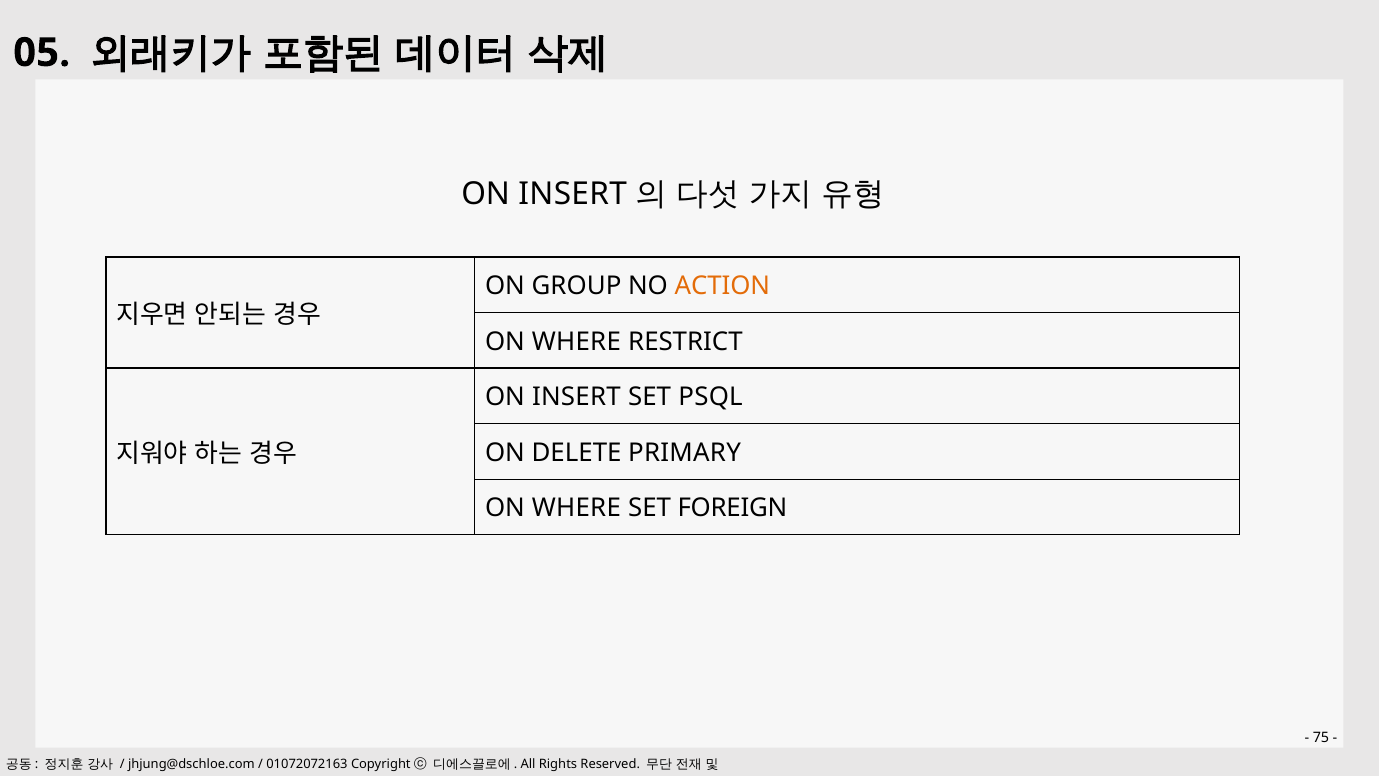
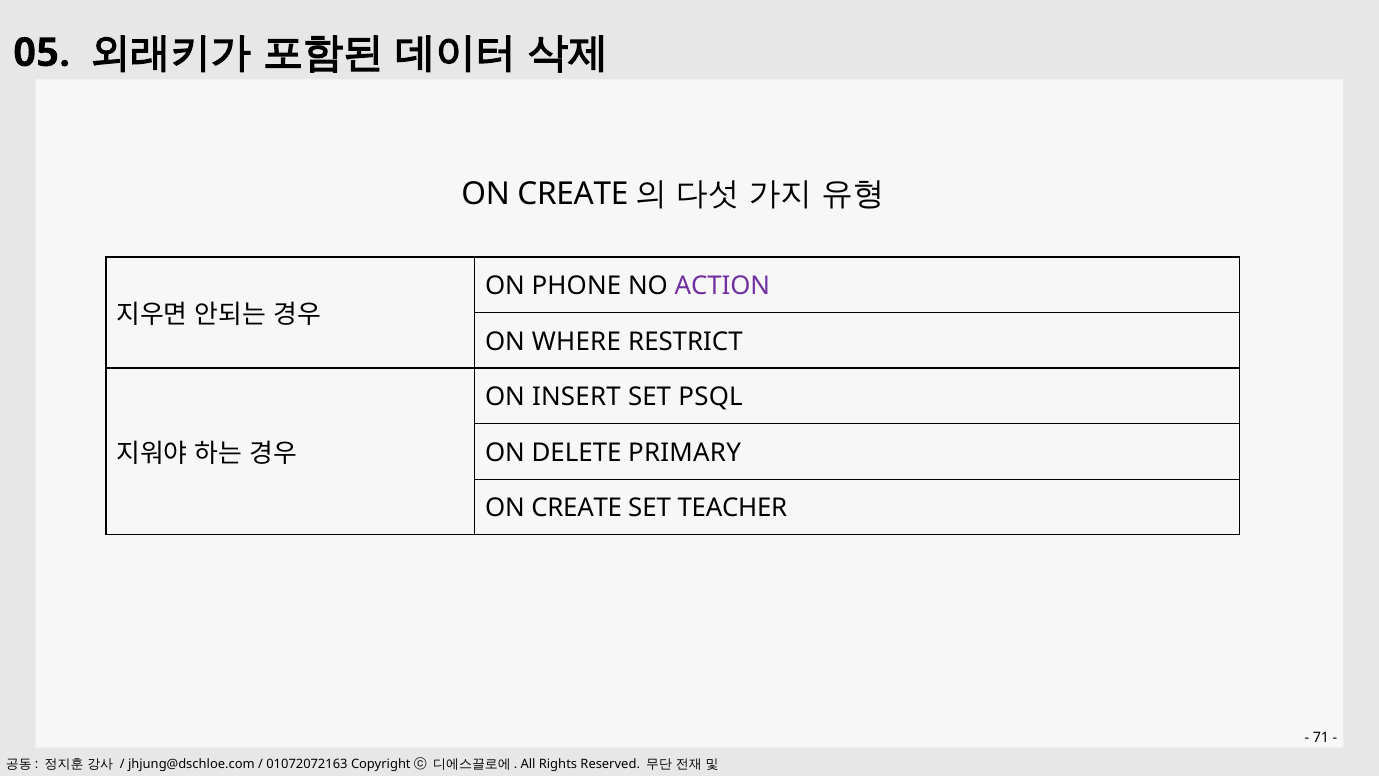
INSERT at (573, 194): INSERT -> CREATE
GROUP: GROUP -> PHONE
ACTION colour: orange -> purple
WHERE at (576, 508): WHERE -> CREATE
FOREIGN: FOREIGN -> TEACHER
75: 75 -> 71
